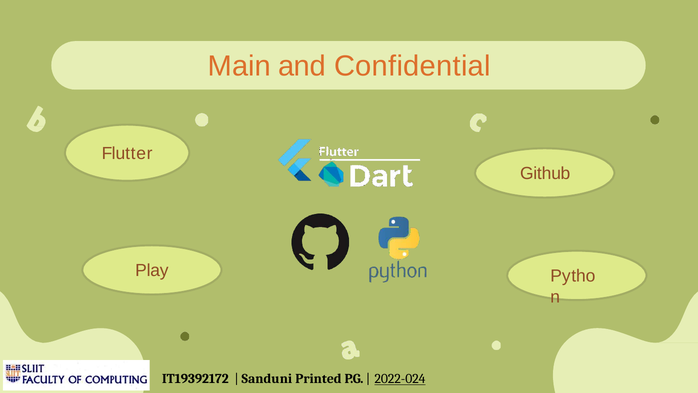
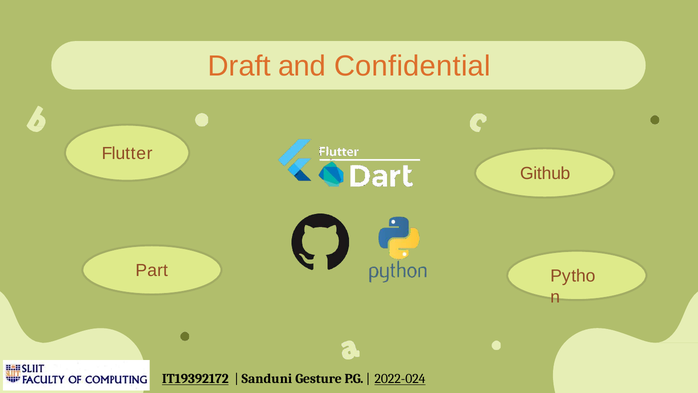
Main: Main -> Draft
Play: Play -> Part
IT19392172 underline: none -> present
Printed: Printed -> Gesture
